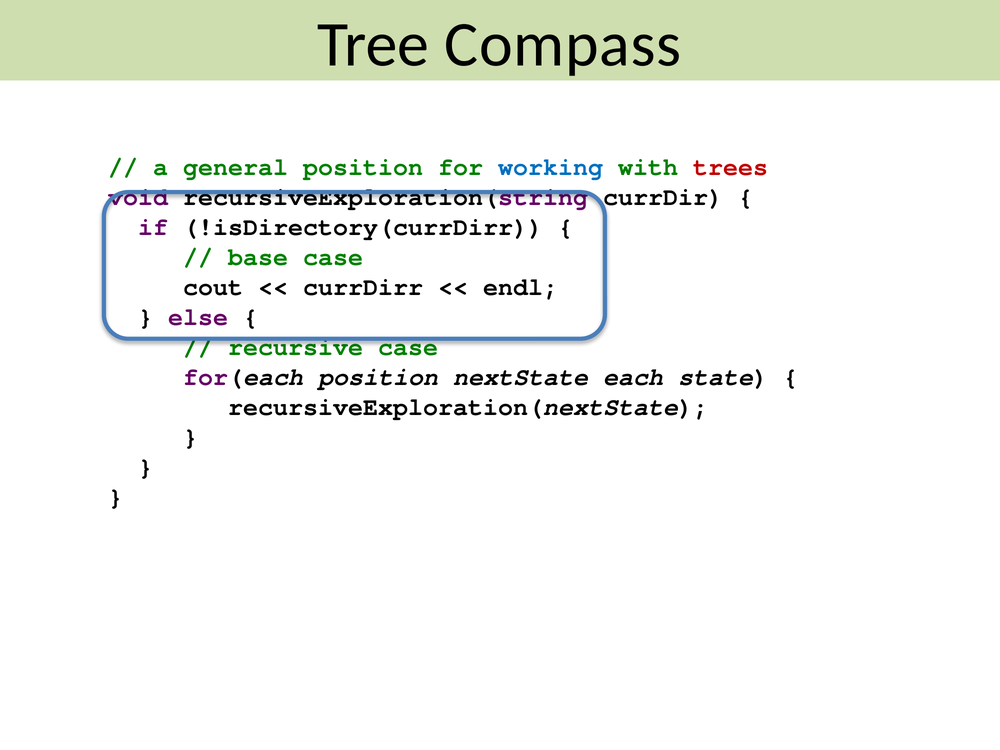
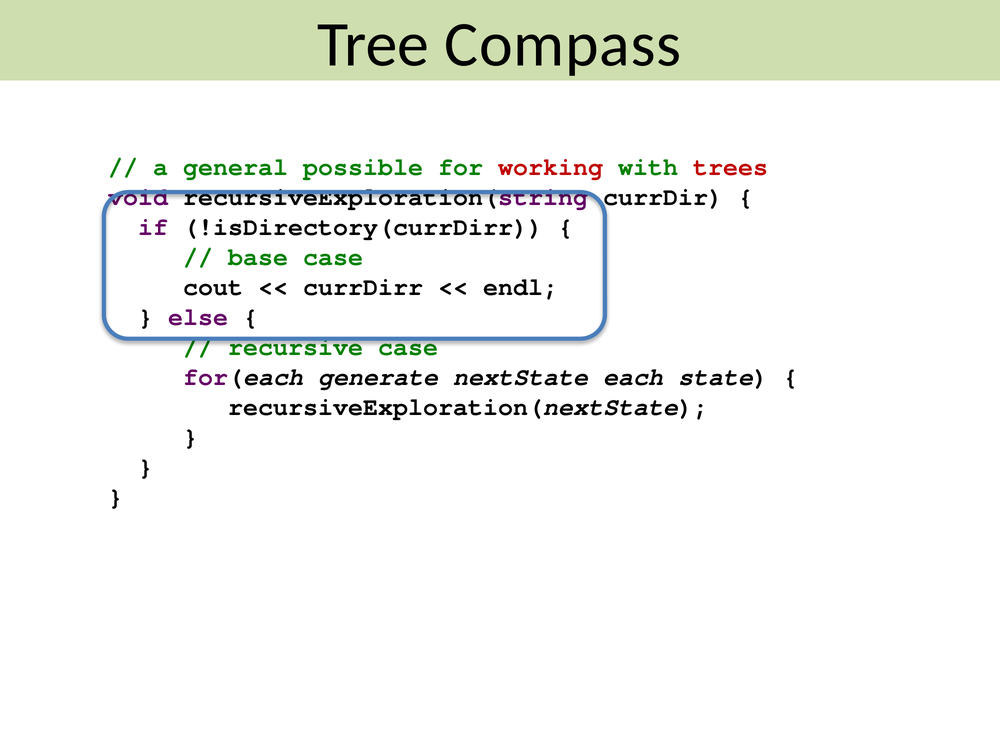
general position: position -> possible
working colour: blue -> red
for(each position: position -> generate
